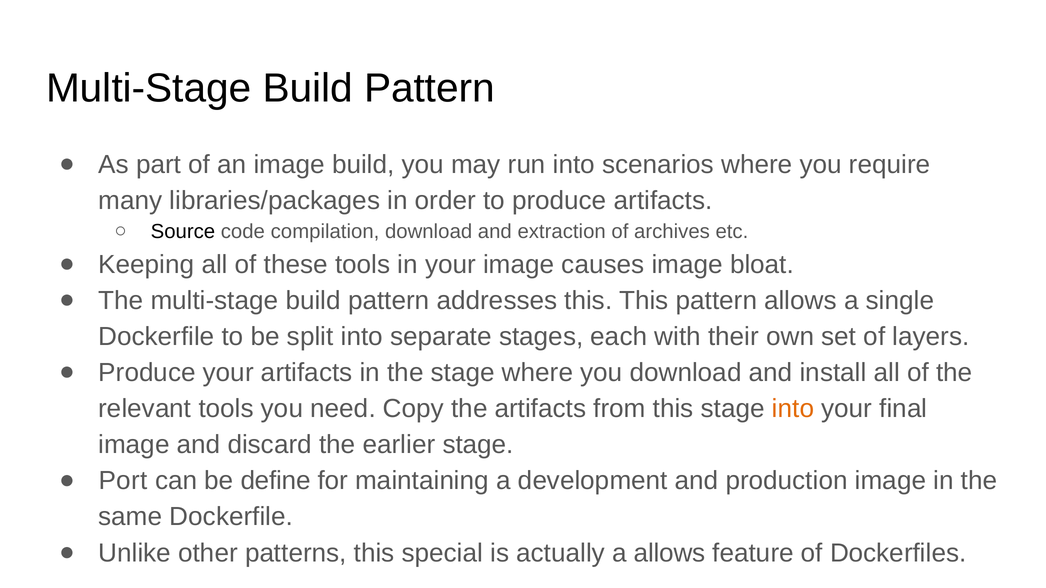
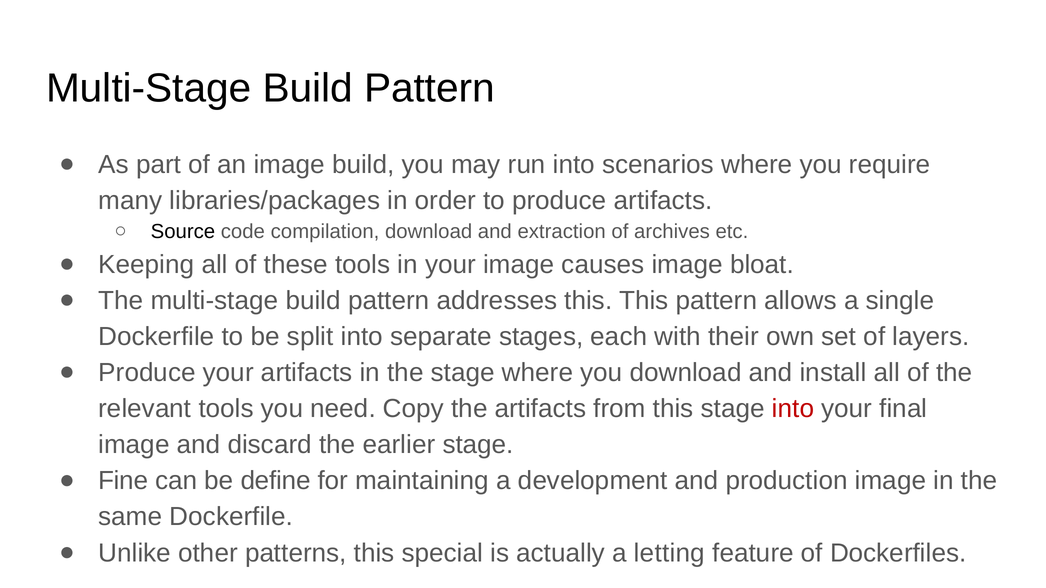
into at (793, 409) colour: orange -> red
Port: Port -> Fine
a allows: allows -> letting
